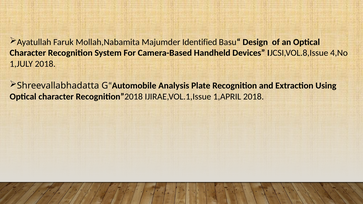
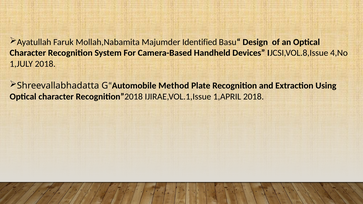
Analysis: Analysis -> Method
